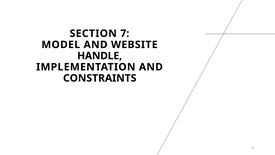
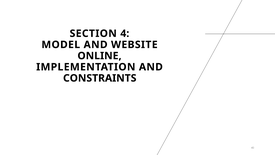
7: 7 -> 4
HANDLE: HANDLE -> ONLINE
